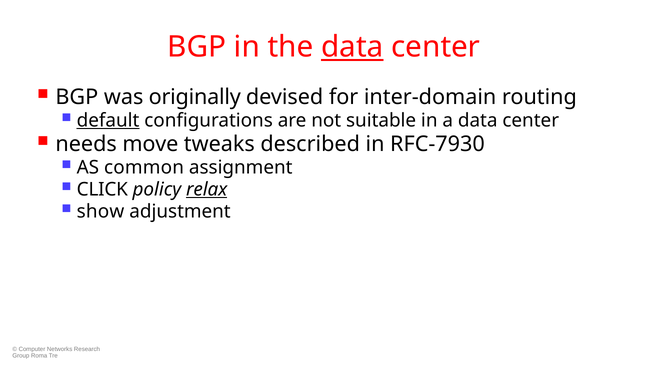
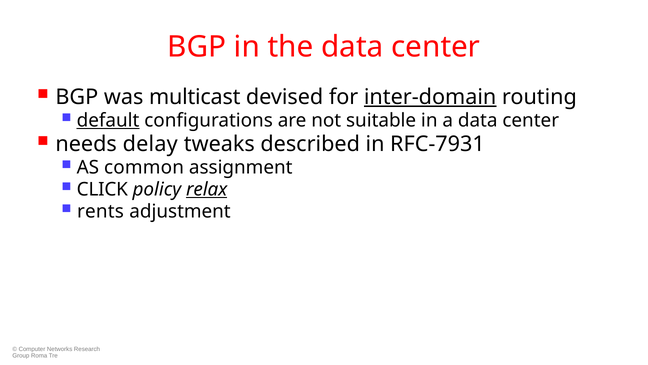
data at (352, 47) underline: present -> none
originally: originally -> multicast
inter-domain underline: none -> present
move: move -> delay
RFC-7930: RFC-7930 -> RFC-7931
show: show -> rents
